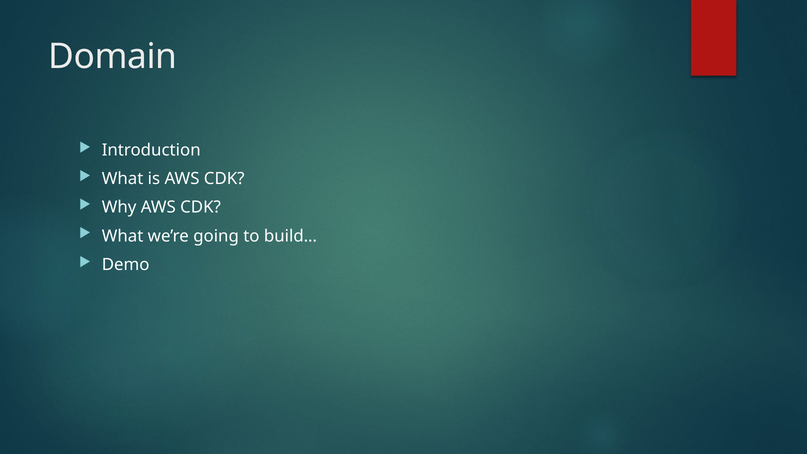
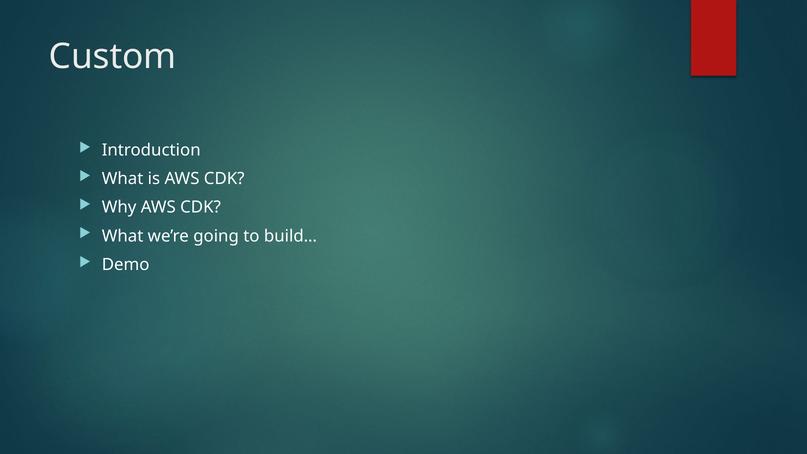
Domain: Domain -> Custom
